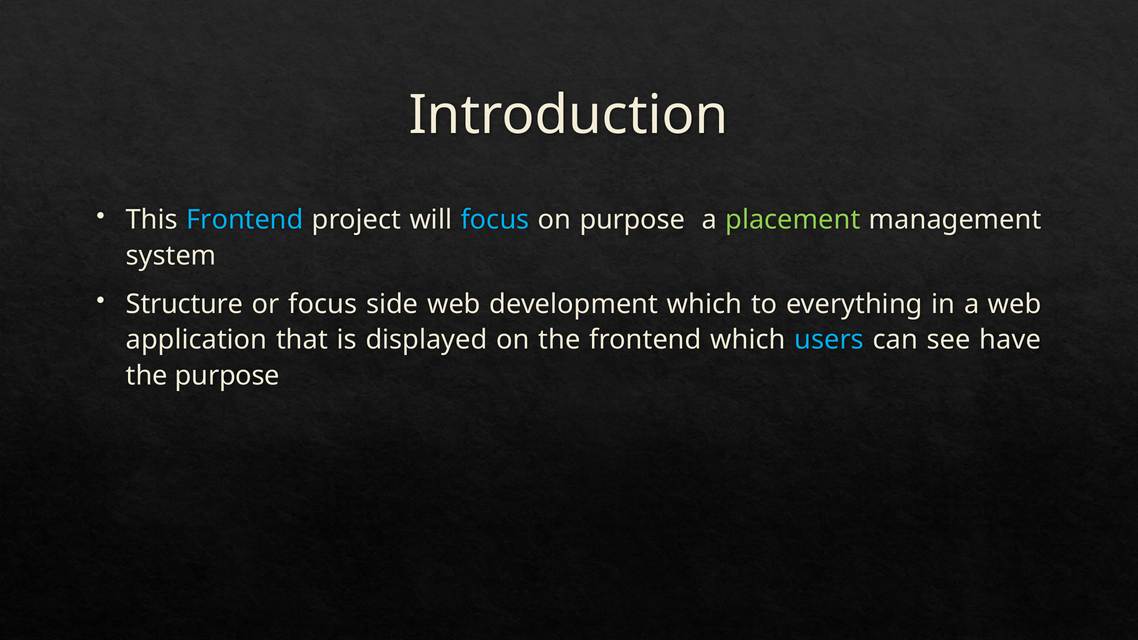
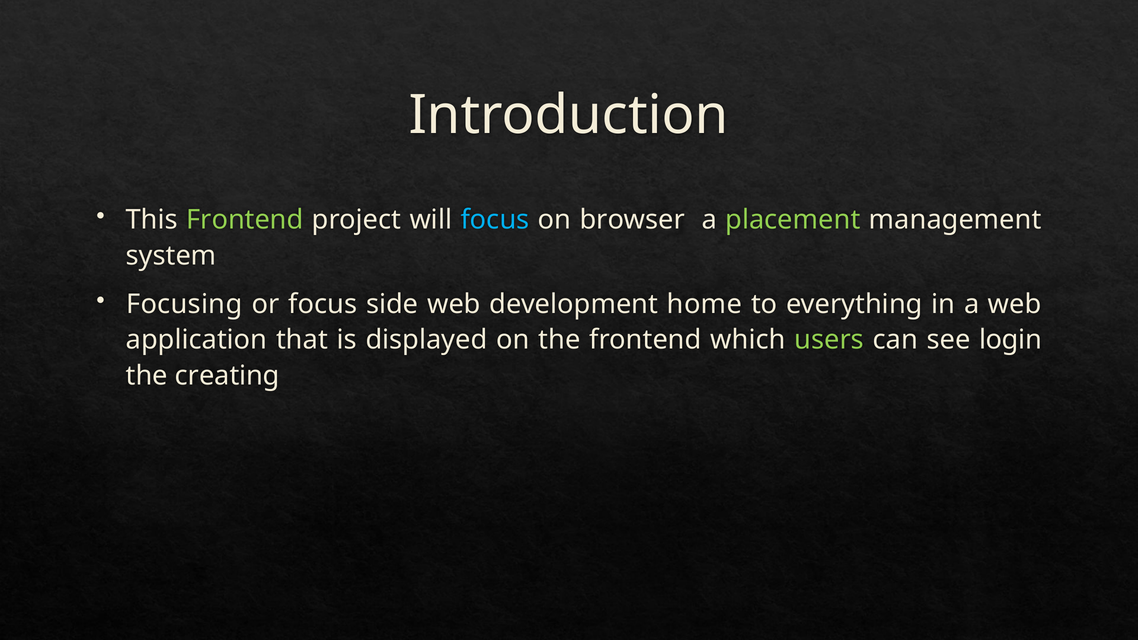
Frontend at (245, 220) colour: light blue -> light green
on purpose: purpose -> browser
Structure: Structure -> Focusing
development which: which -> home
users colour: light blue -> light green
have: have -> login
the purpose: purpose -> creating
